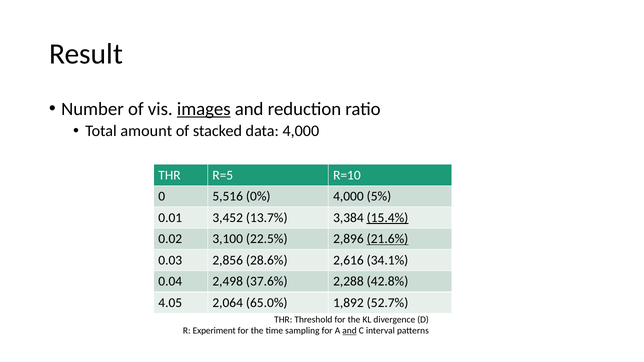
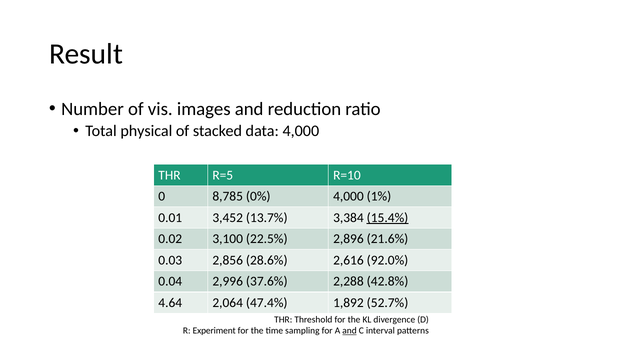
images underline: present -> none
amount: amount -> physical
5,516: 5,516 -> 8,785
5%: 5% -> 1%
21.6% underline: present -> none
34.1%: 34.1% -> 92.0%
2,498: 2,498 -> 2,996
4.05: 4.05 -> 4.64
65.0%: 65.0% -> 47.4%
